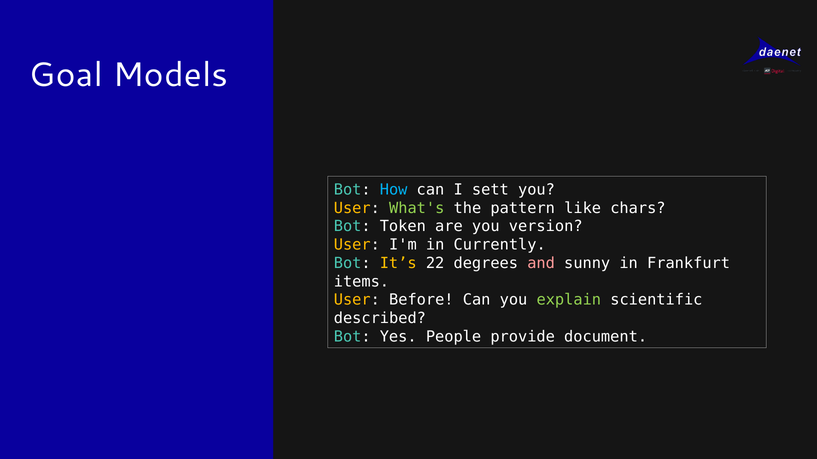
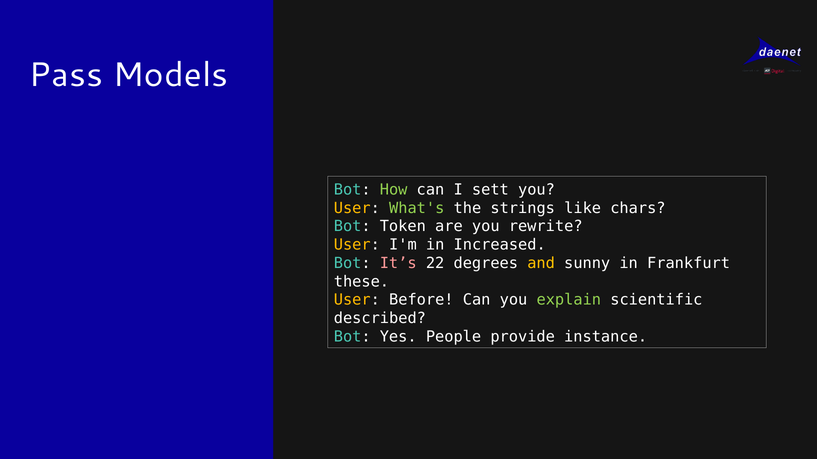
Goal: Goal -> Pass
How colour: light blue -> light green
pattern: pattern -> strings
version: version -> rewrite
Currently: Currently -> Increased
It’s colour: yellow -> pink
and colour: pink -> yellow
items: items -> these
document: document -> instance
